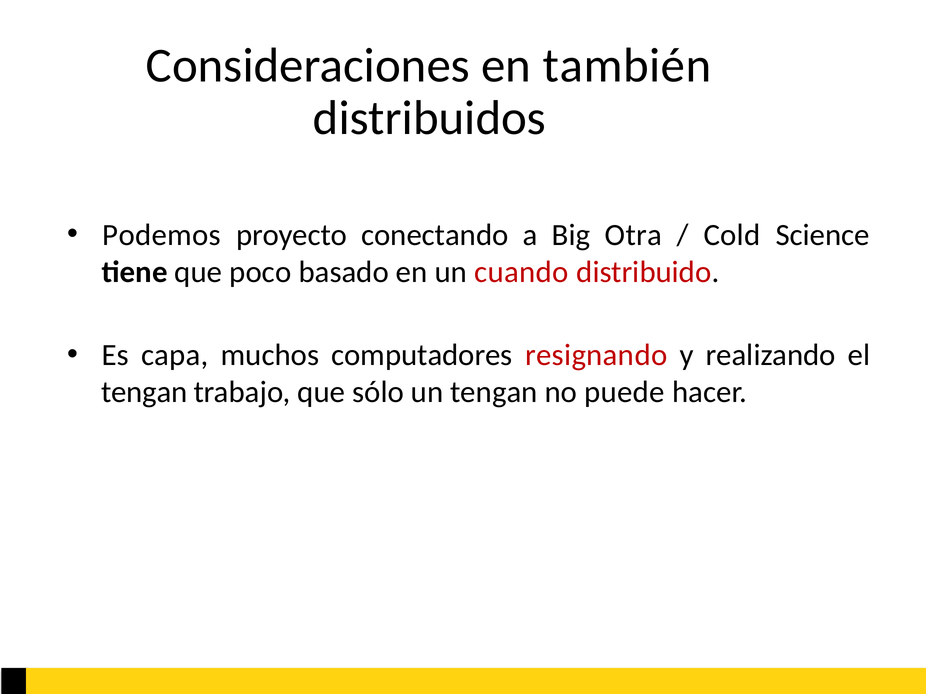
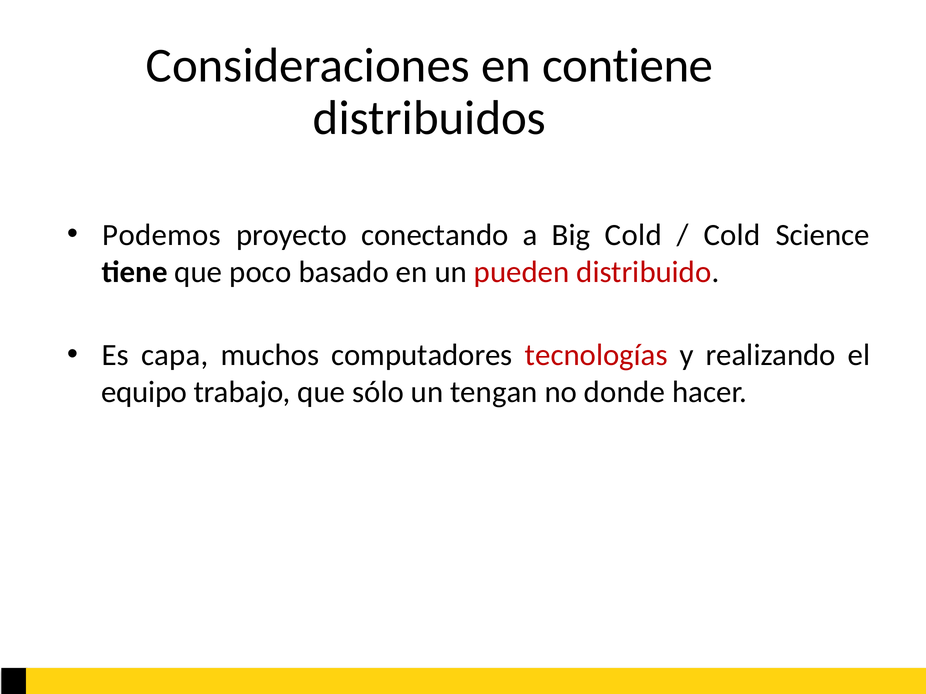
también: también -> contiene
Big Otra: Otra -> Cold
cuando: cuando -> pueden
resignando: resignando -> tecnologías
tengan at (144, 393): tengan -> equipo
puede: puede -> donde
